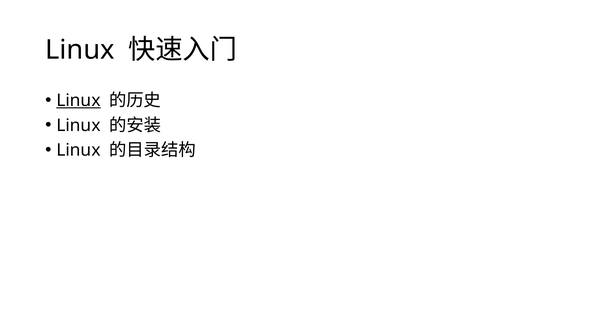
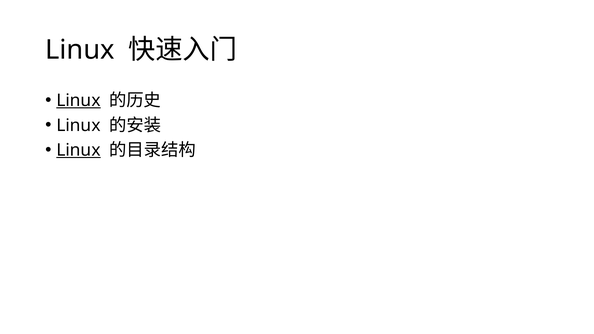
Linux at (78, 150) underline: none -> present
